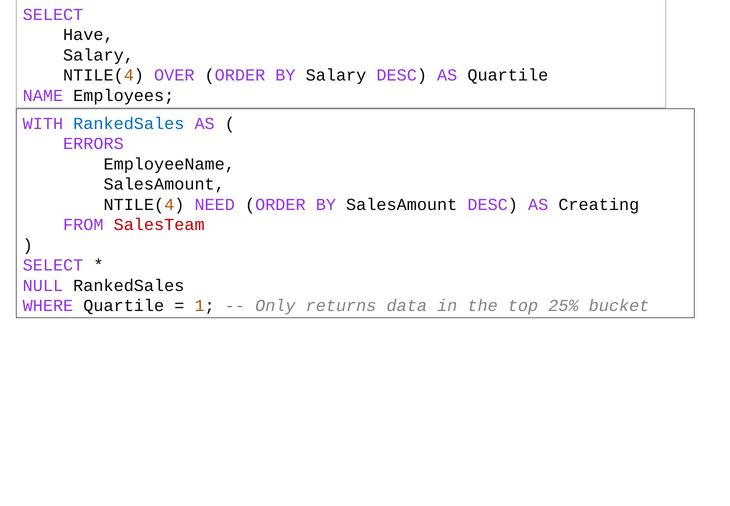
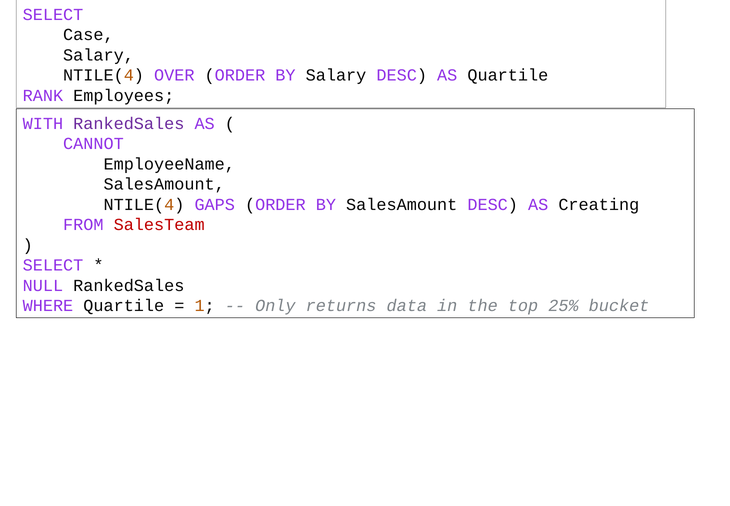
Have: Have -> Case
NAME: NAME -> RANK
RankedSales at (129, 123) colour: blue -> purple
ERRORS: ERRORS -> CANNOT
NEED: NEED -> GAPS
